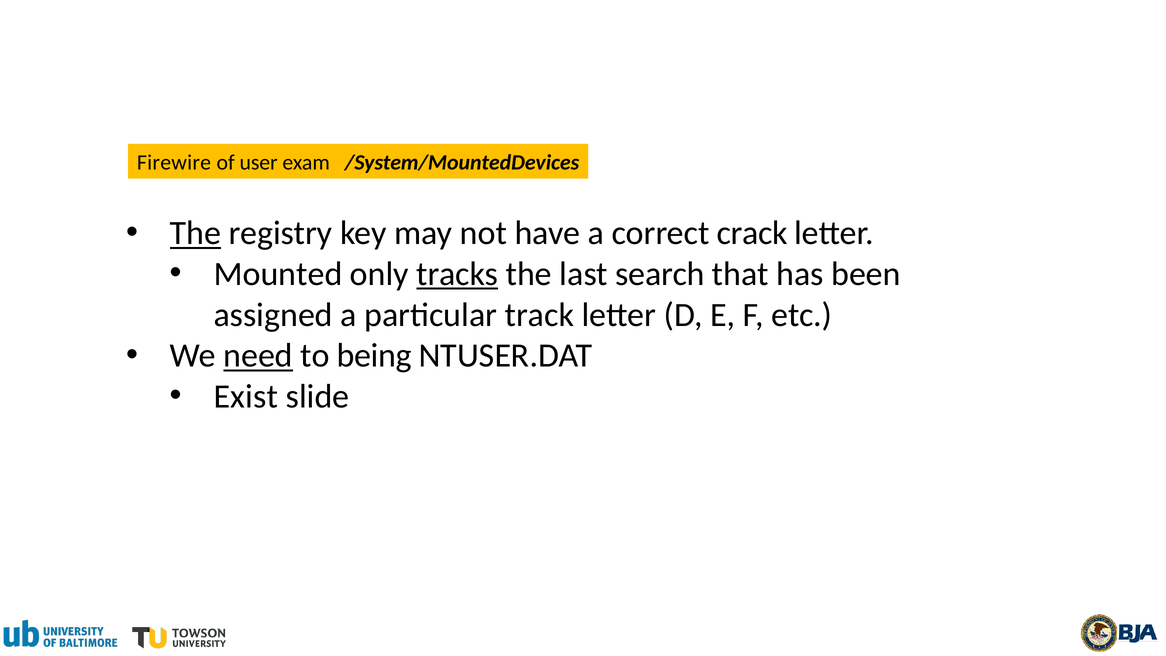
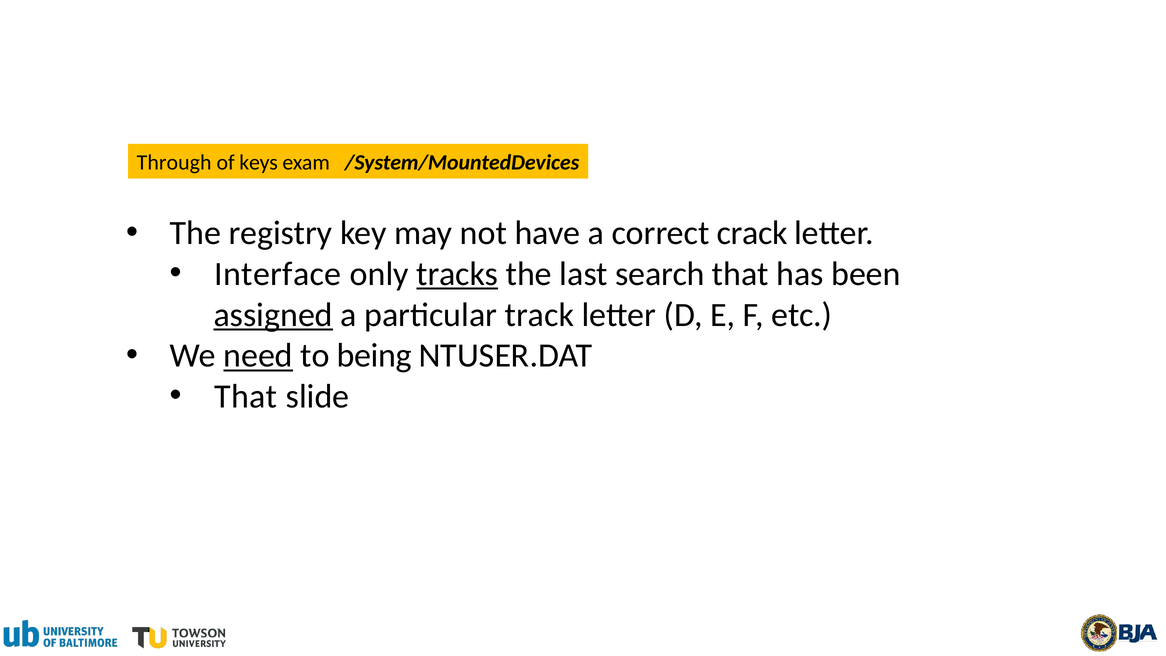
Firewire: Firewire -> Through
user: user -> keys
The at (196, 233) underline: present -> none
Mounted: Mounted -> Interface
assigned underline: none -> present
Exist at (246, 396): Exist -> That
